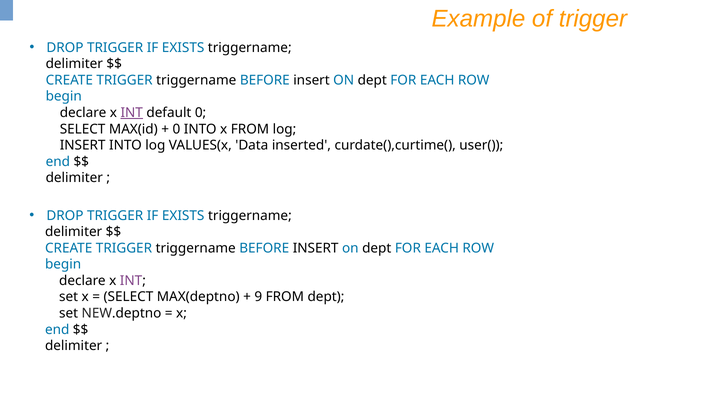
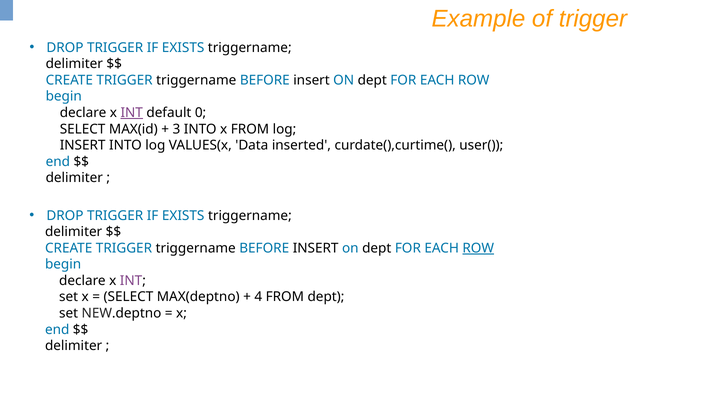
0 at (176, 129): 0 -> 3
ROW at (478, 248) underline: none -> present
9: 9 -> 4
